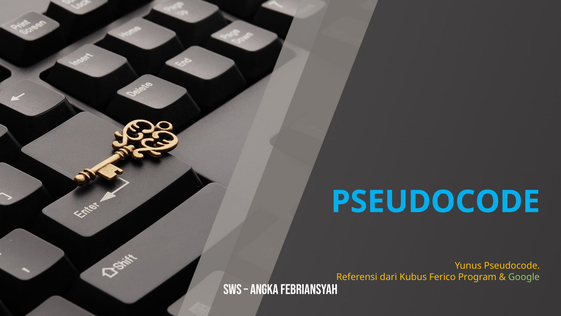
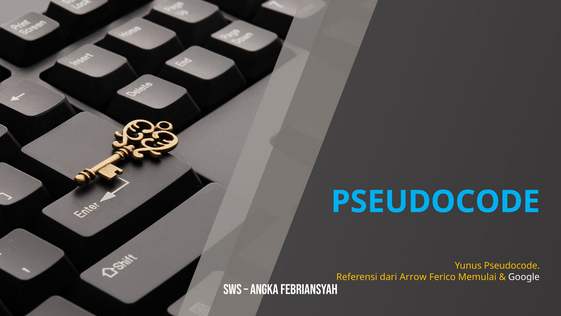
Kubus: Kubus -> Arrow
Program: Program -> Memulai
Google colour: light green -> white
